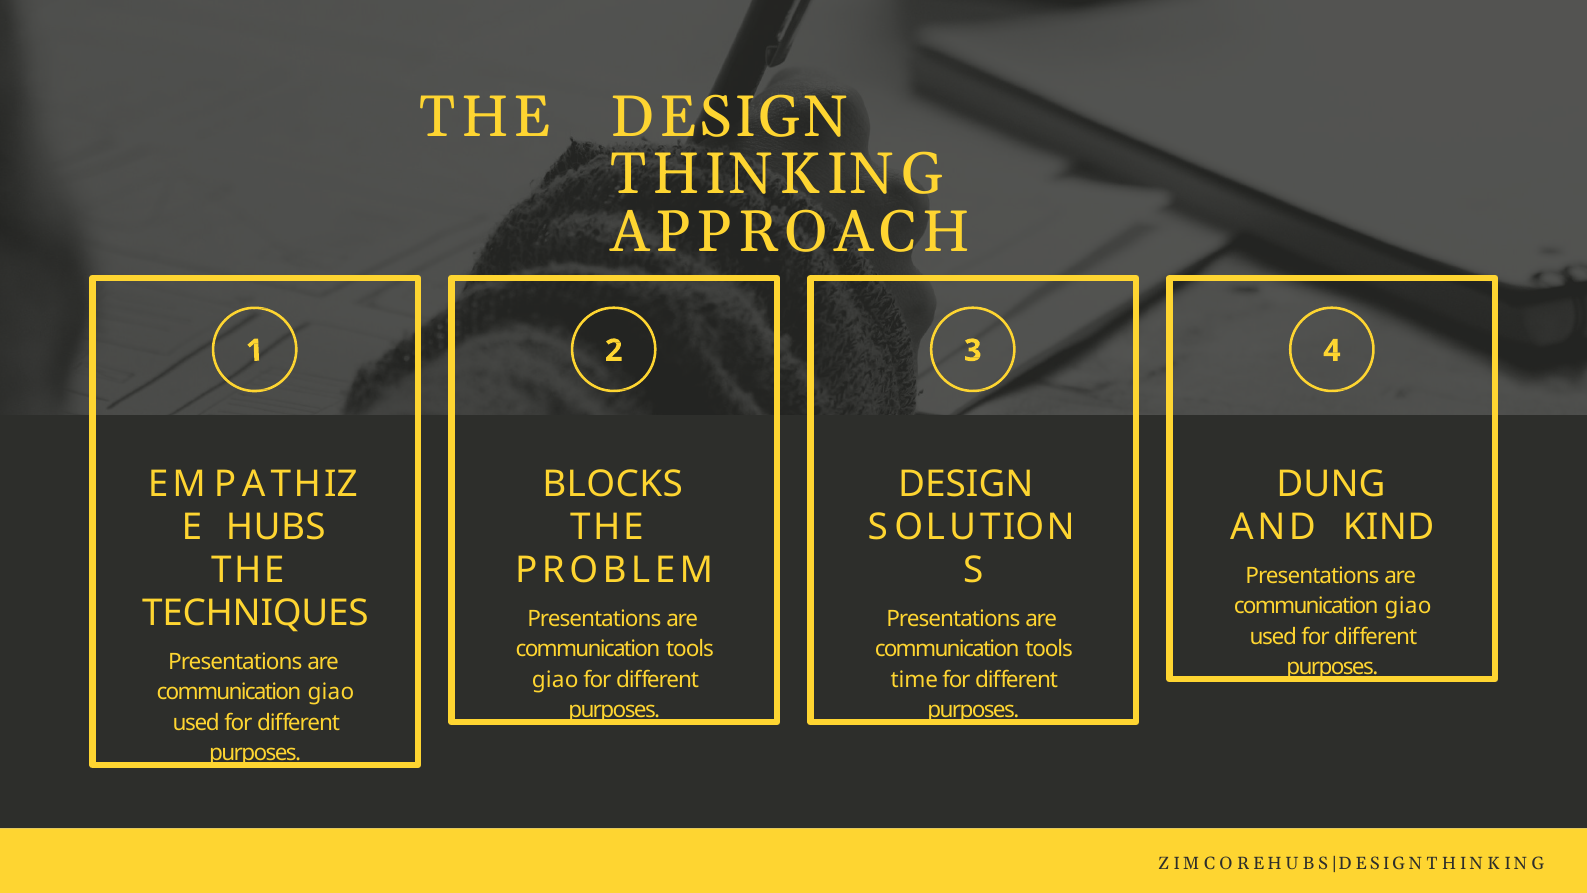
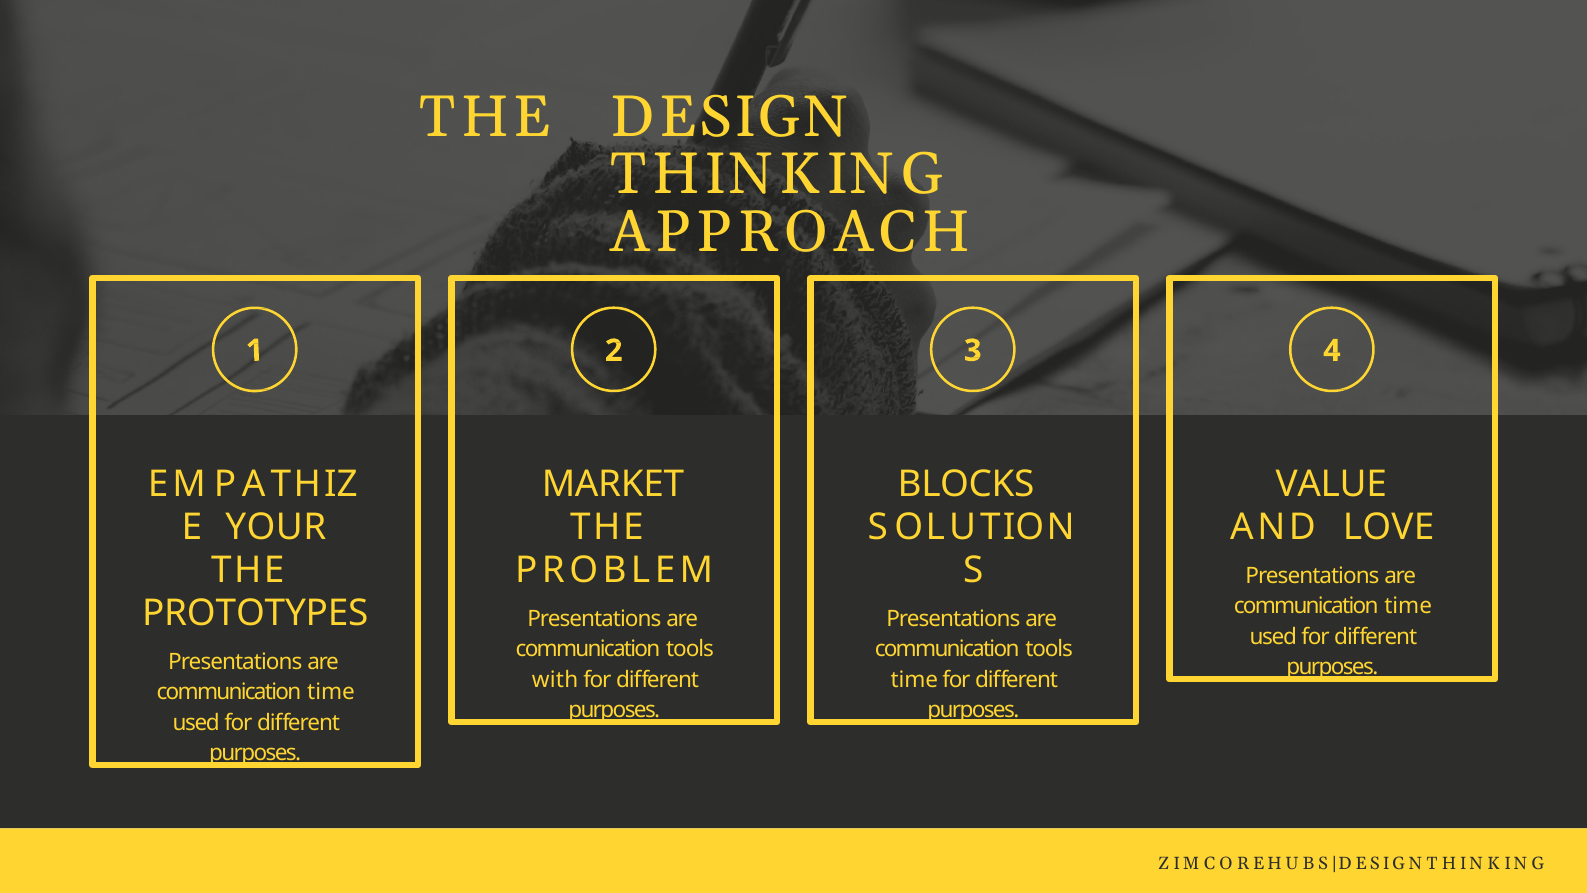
BLOCKS: BLOCKS -> MARKET
DESIGN at (966, 485): DESIGN -> BLOCKS
DUNG: DUNG -> VALUE
HUBS: HUBS -> YOUR
KIND: KIND -> LOVE
giao at (1408, 606): giao -> time
TECHNIQUES: TECHNIQUES -> PROTOTYPES
giao at (555, 680): giao -> with
giao at (331, 692): giao -> time
